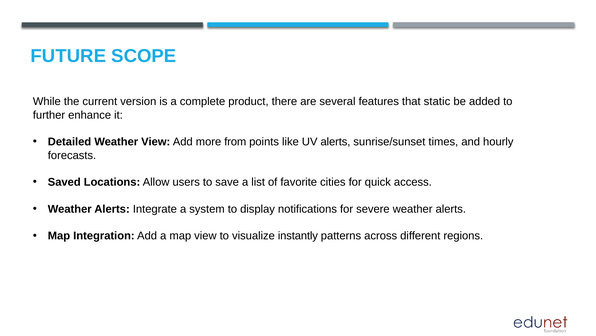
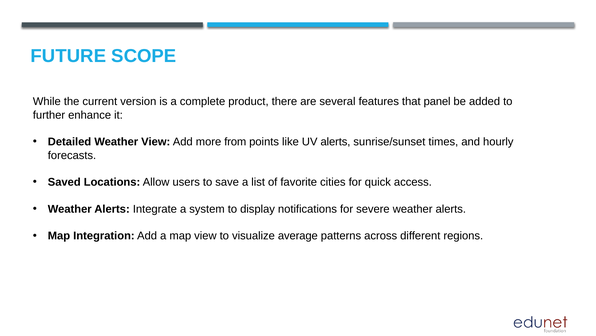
static: static -> panel
instantly: instantly -> average
